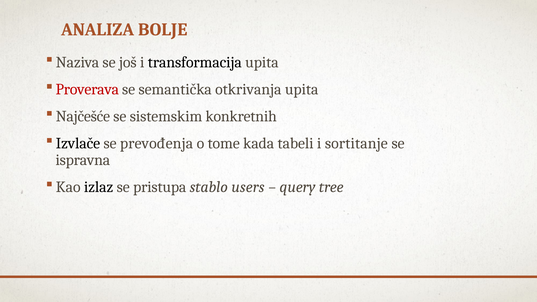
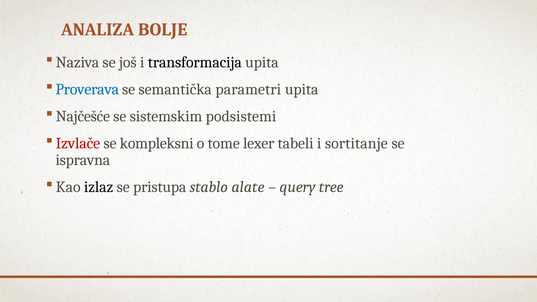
Proverava colour: red -> blue
otkrivanja: otkrivanja -> parametri
konkretnih: konkretnih -> podsistemi
Izvlače colour: black -> red
prevođenja: prevođenja -> kompleksni
kada: kada -> lexer
users: users -> alate
